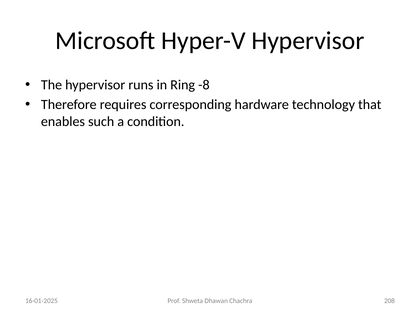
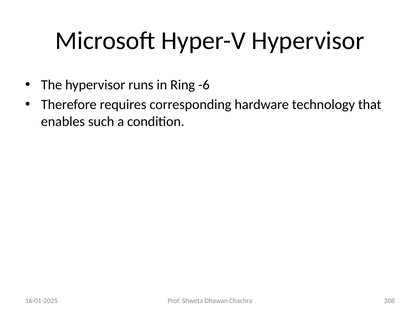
-8: -8 -> -6
